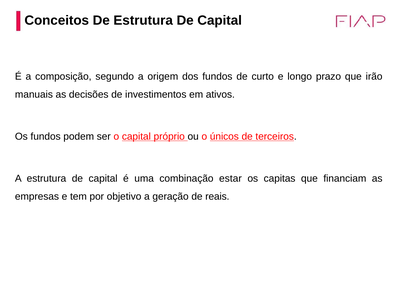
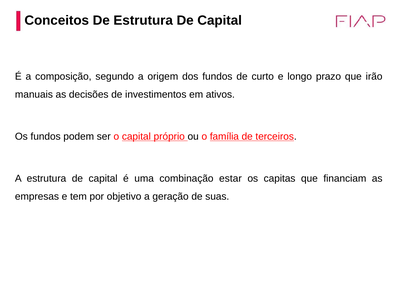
únicos: únicos -> família
reais: reais -> suas
